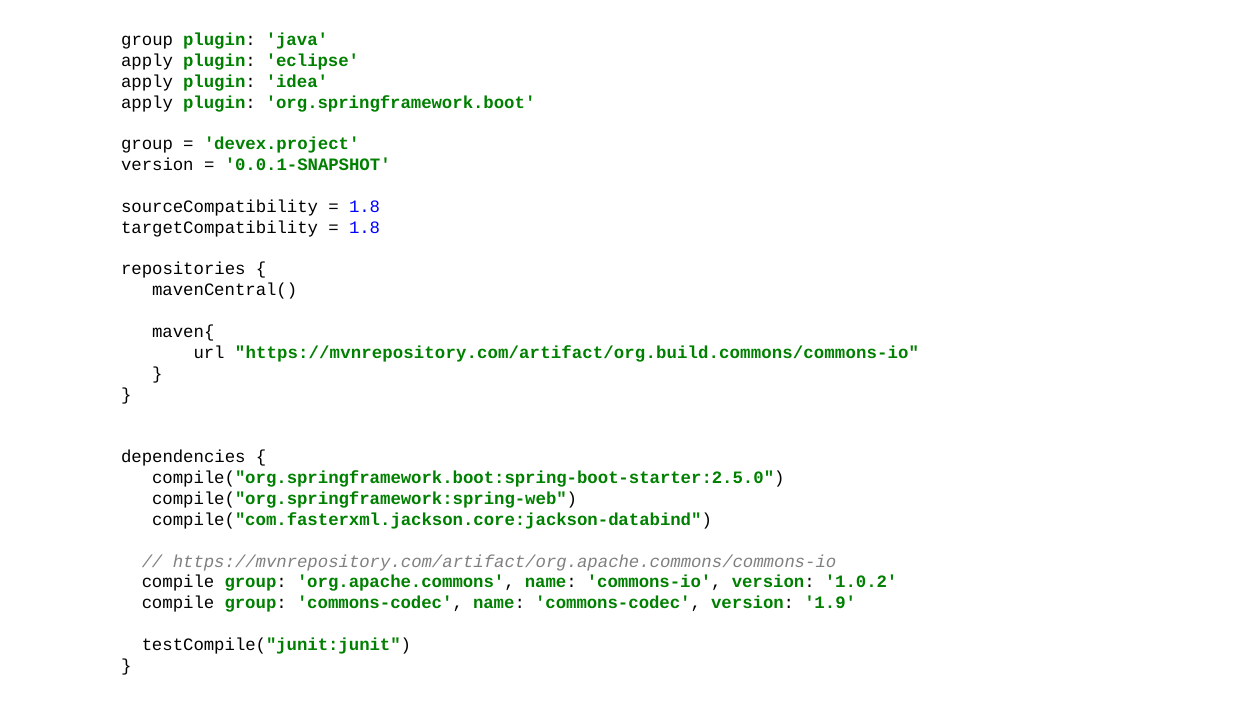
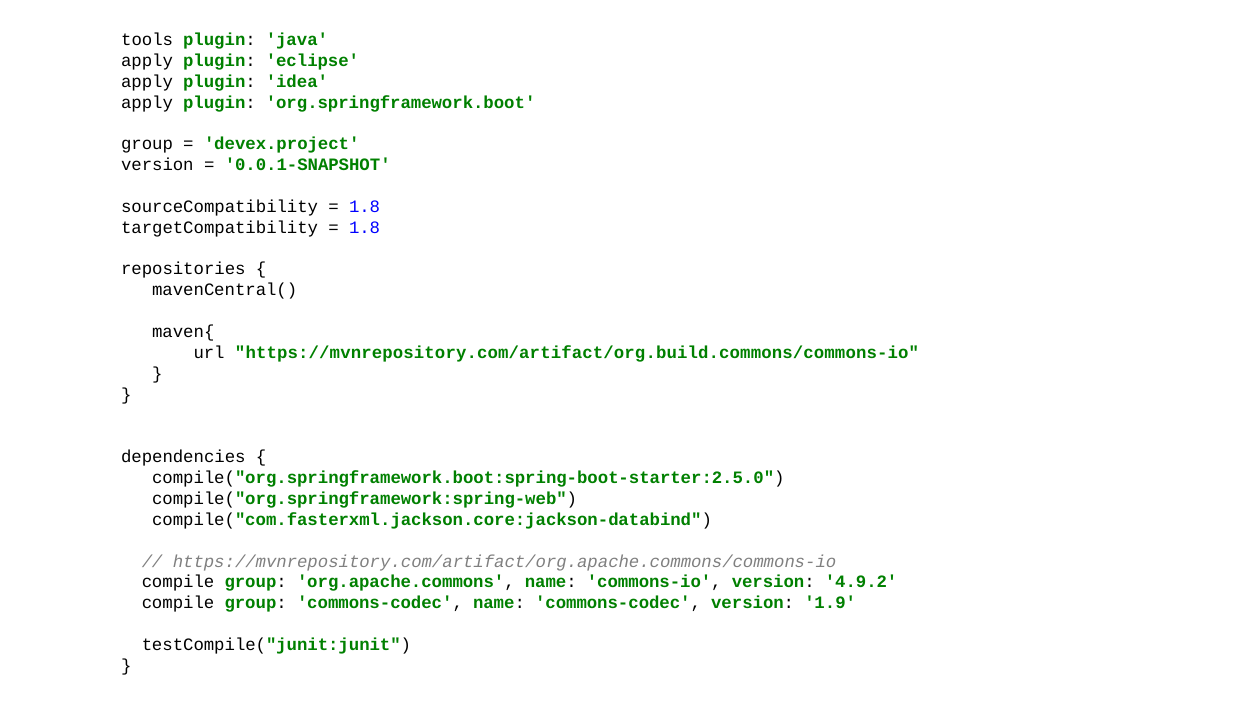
group at (147, 40): group -> tools
1.0.2: 1.0.2 -> 4.9.2
